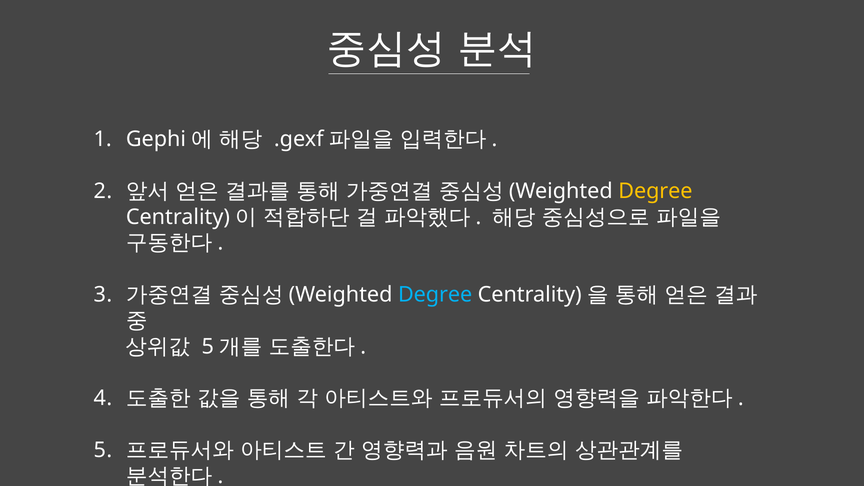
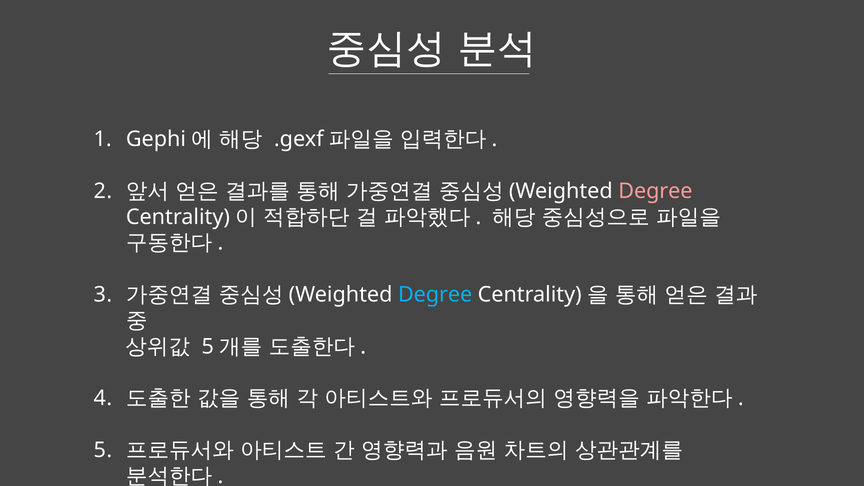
Degree at (655, 191) colour: yellow -> pink
